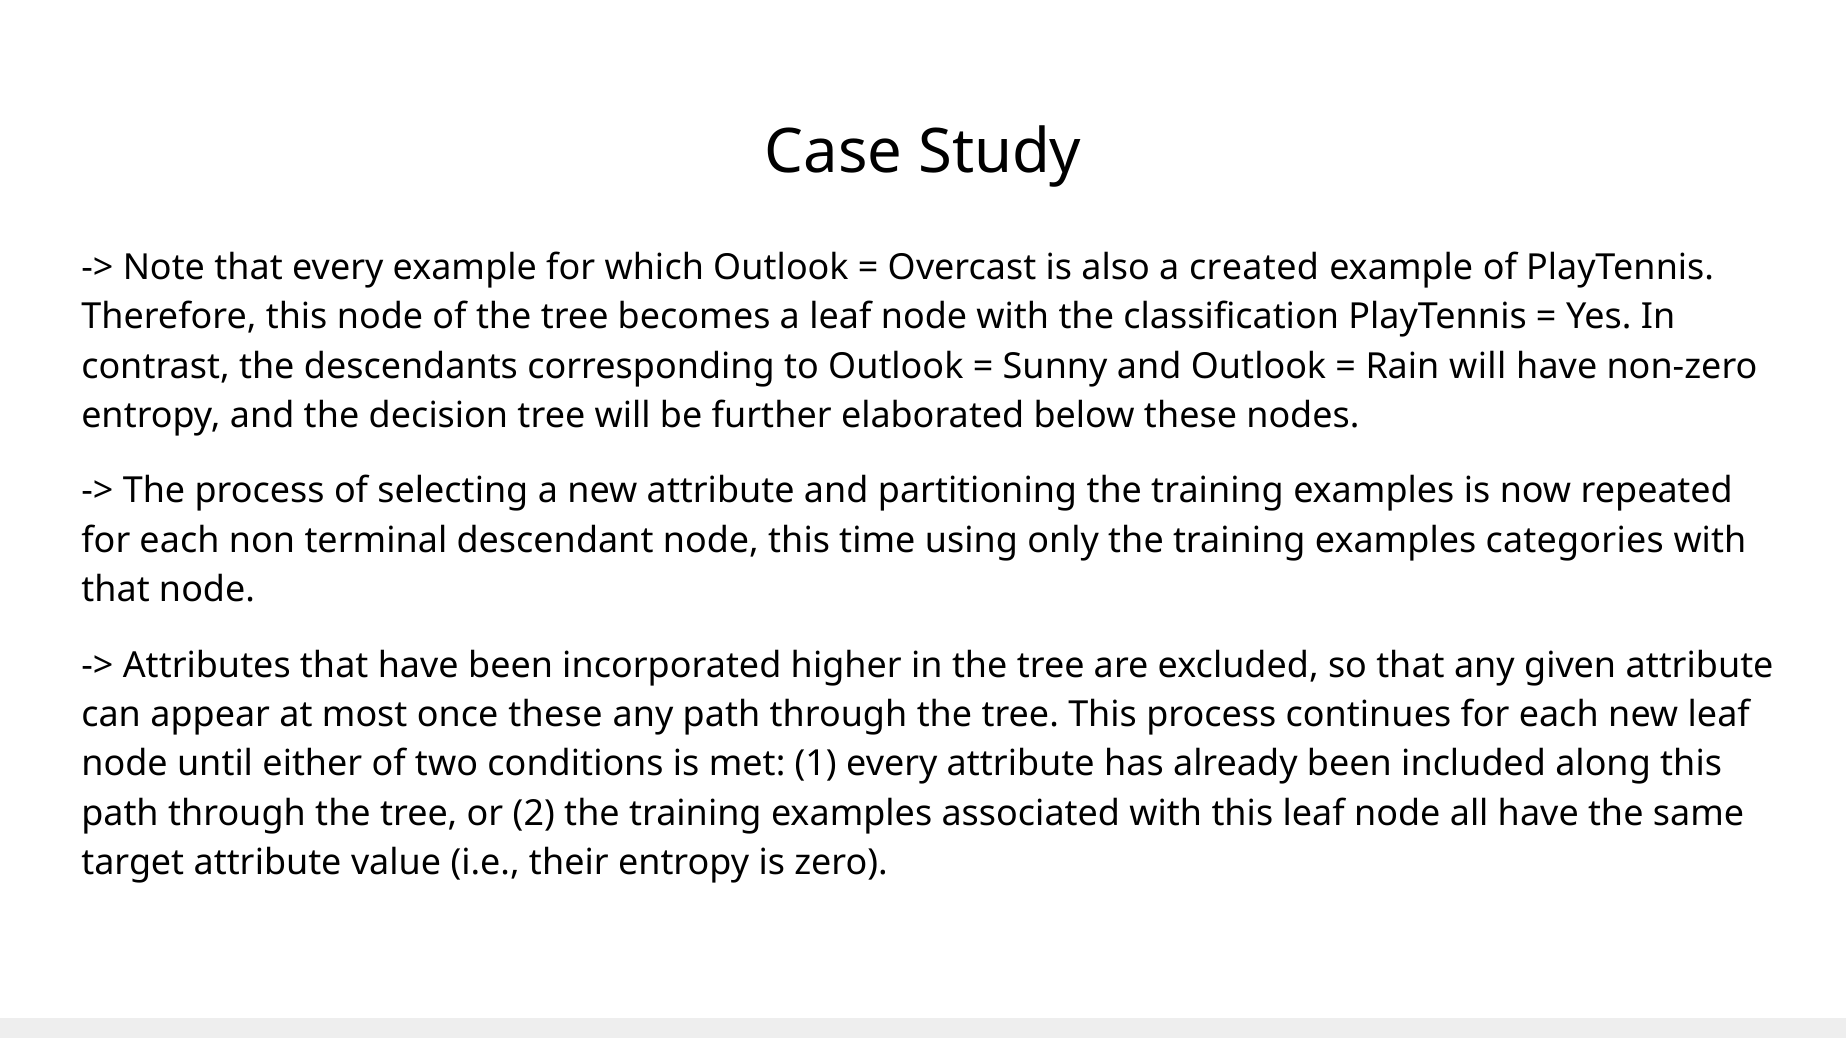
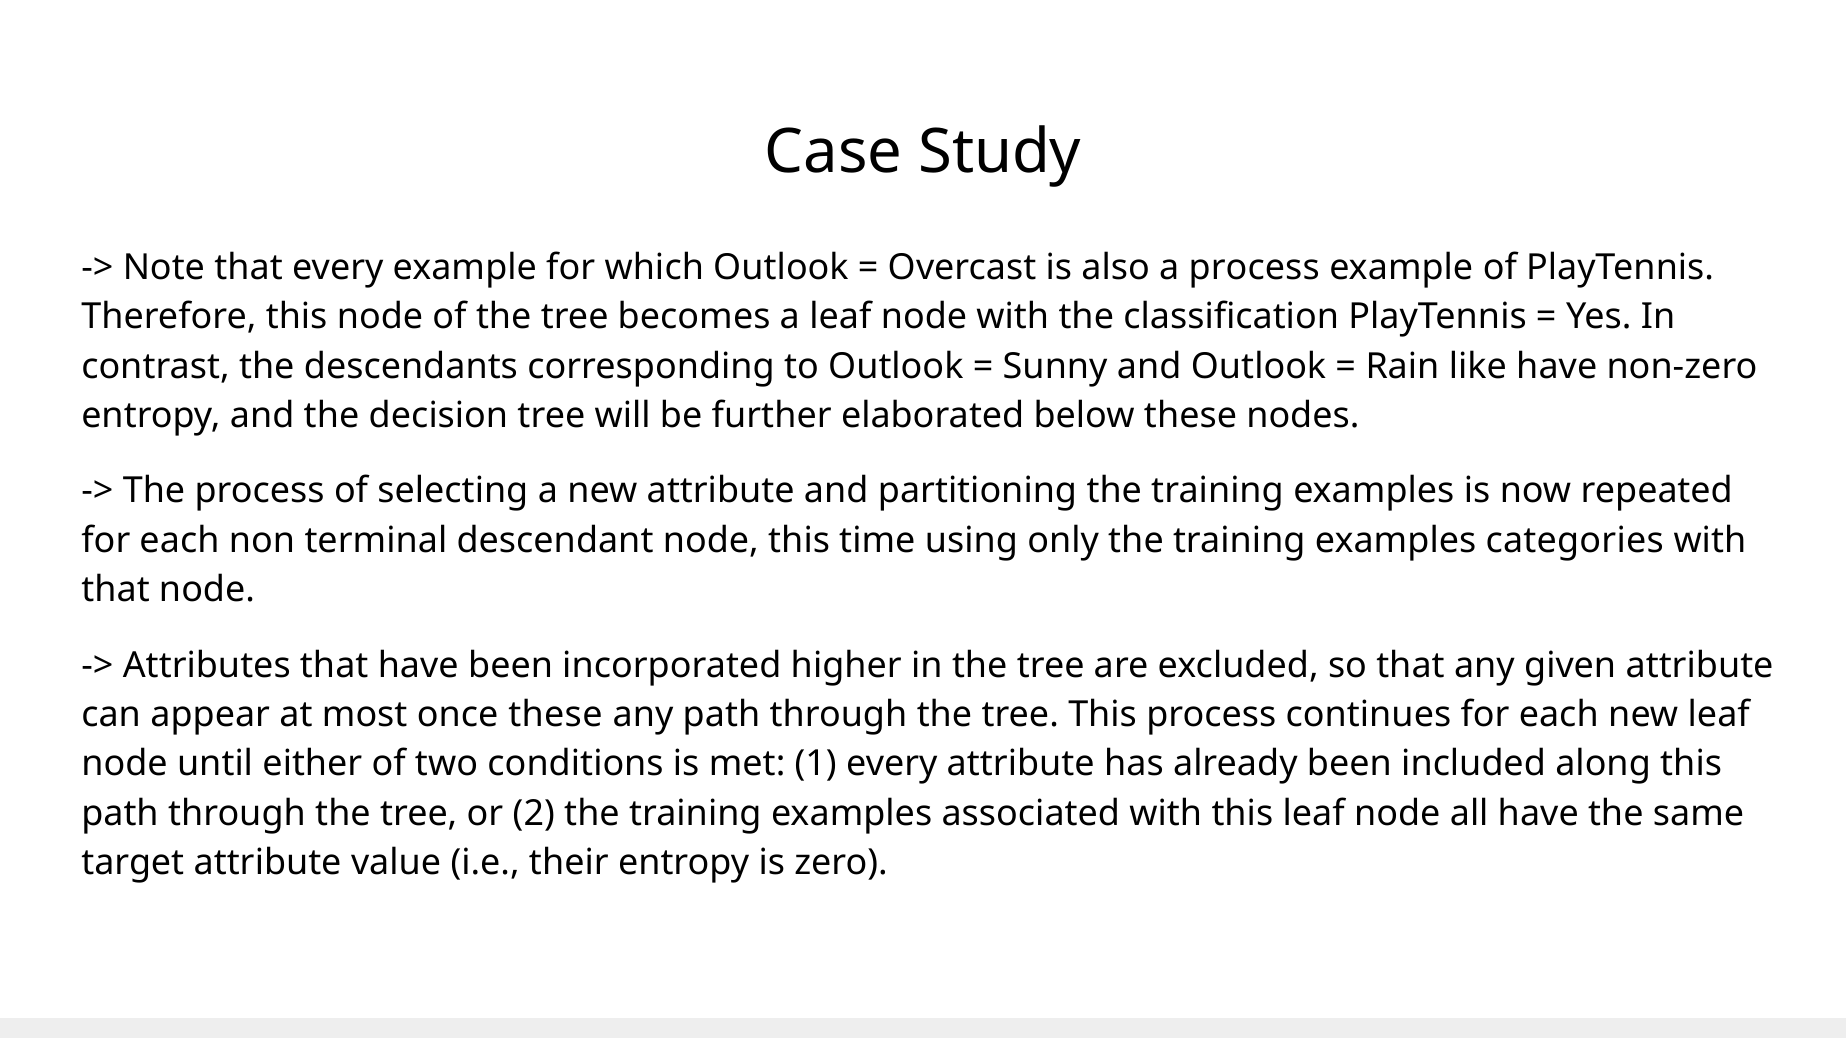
a created: created -> process
Rain will: will -> like
